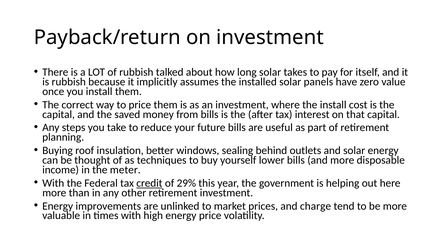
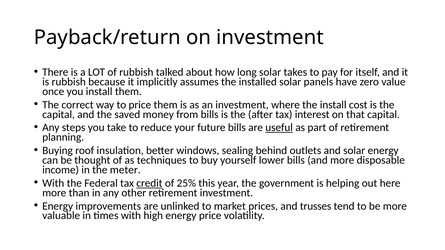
useful underline: none -> present
29%: 29% -> 25%
charge: charge -> trusses
